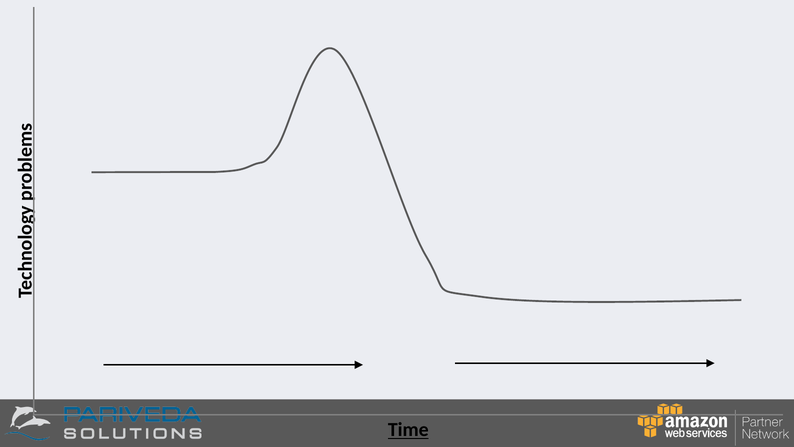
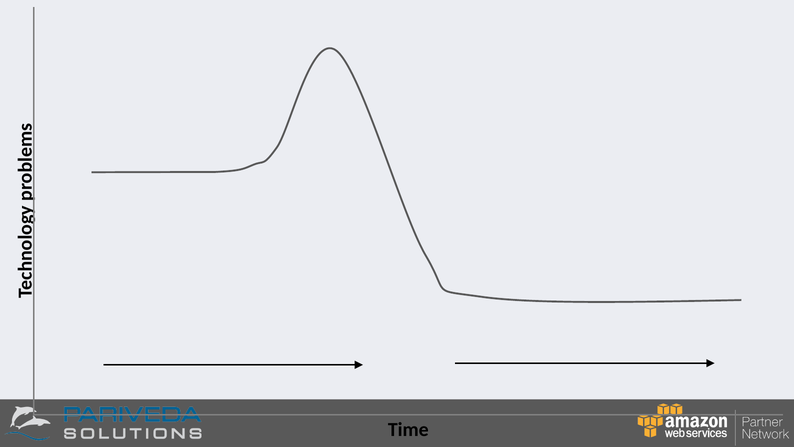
Time underline: present -> none
